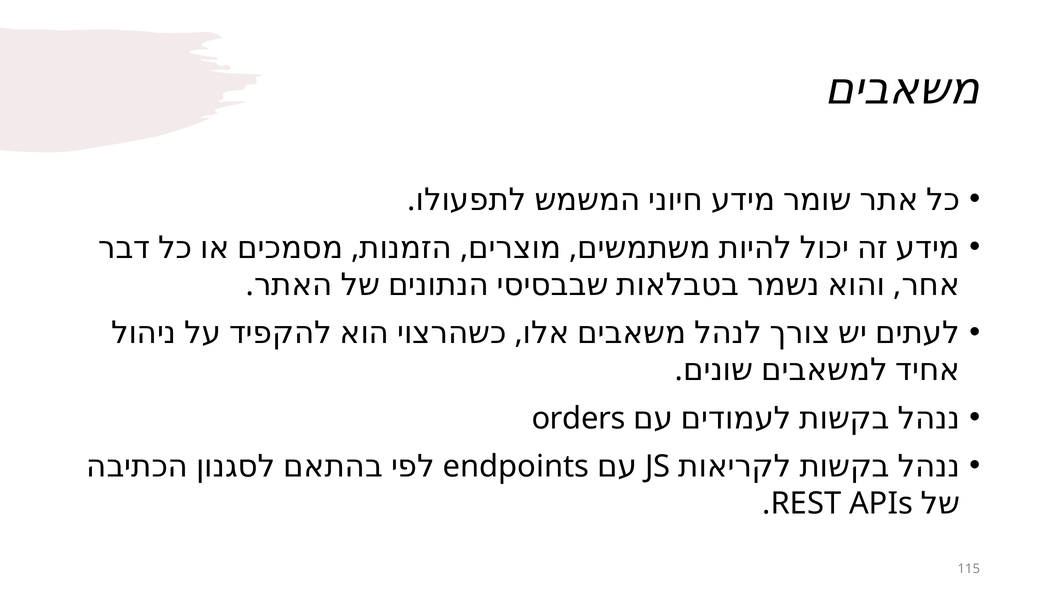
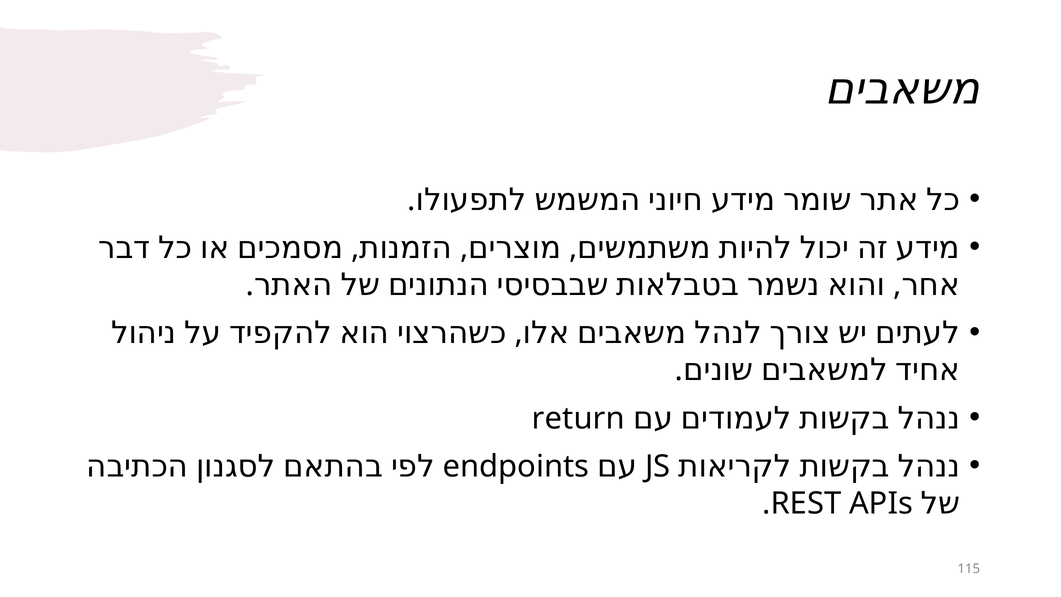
orders: orders -> return
